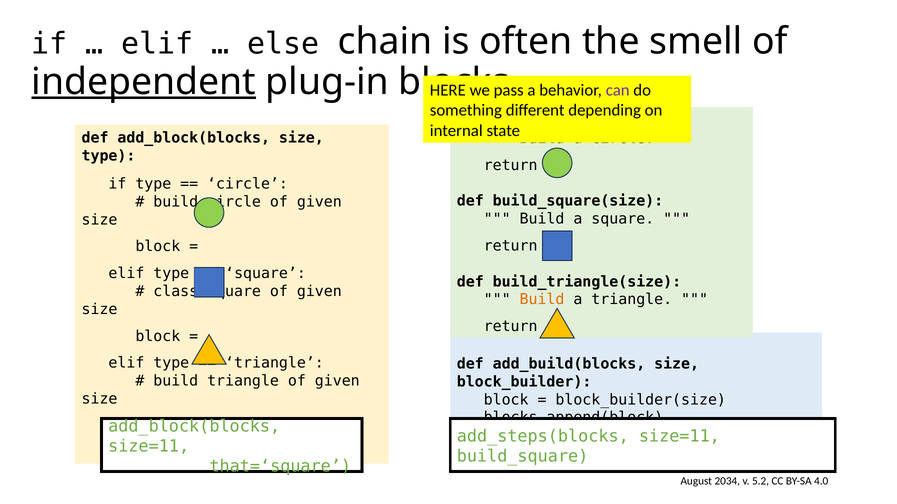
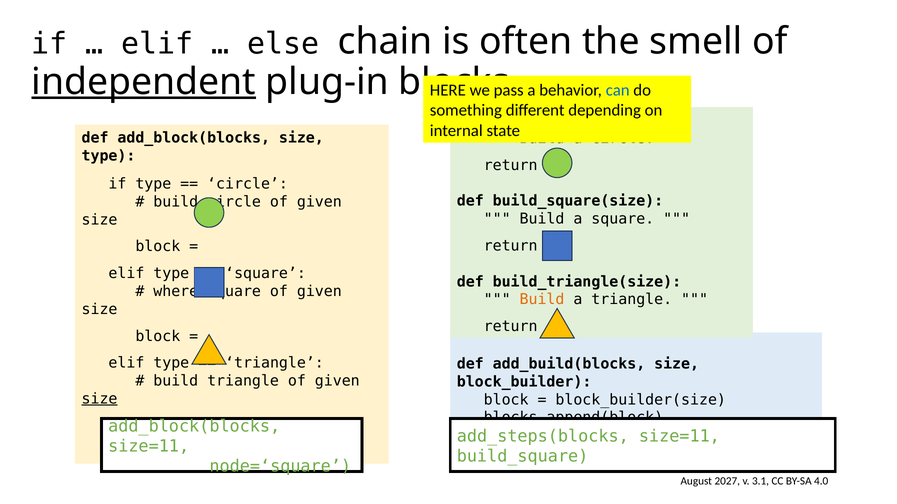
can colour: purple -> blue
class: class -> where
size at (100, 399) underline: none -> present
that=‘square: that=‘square -> node=‘square
2034: 2034 -> 2027
5.2: 5.2 -> 3.1
